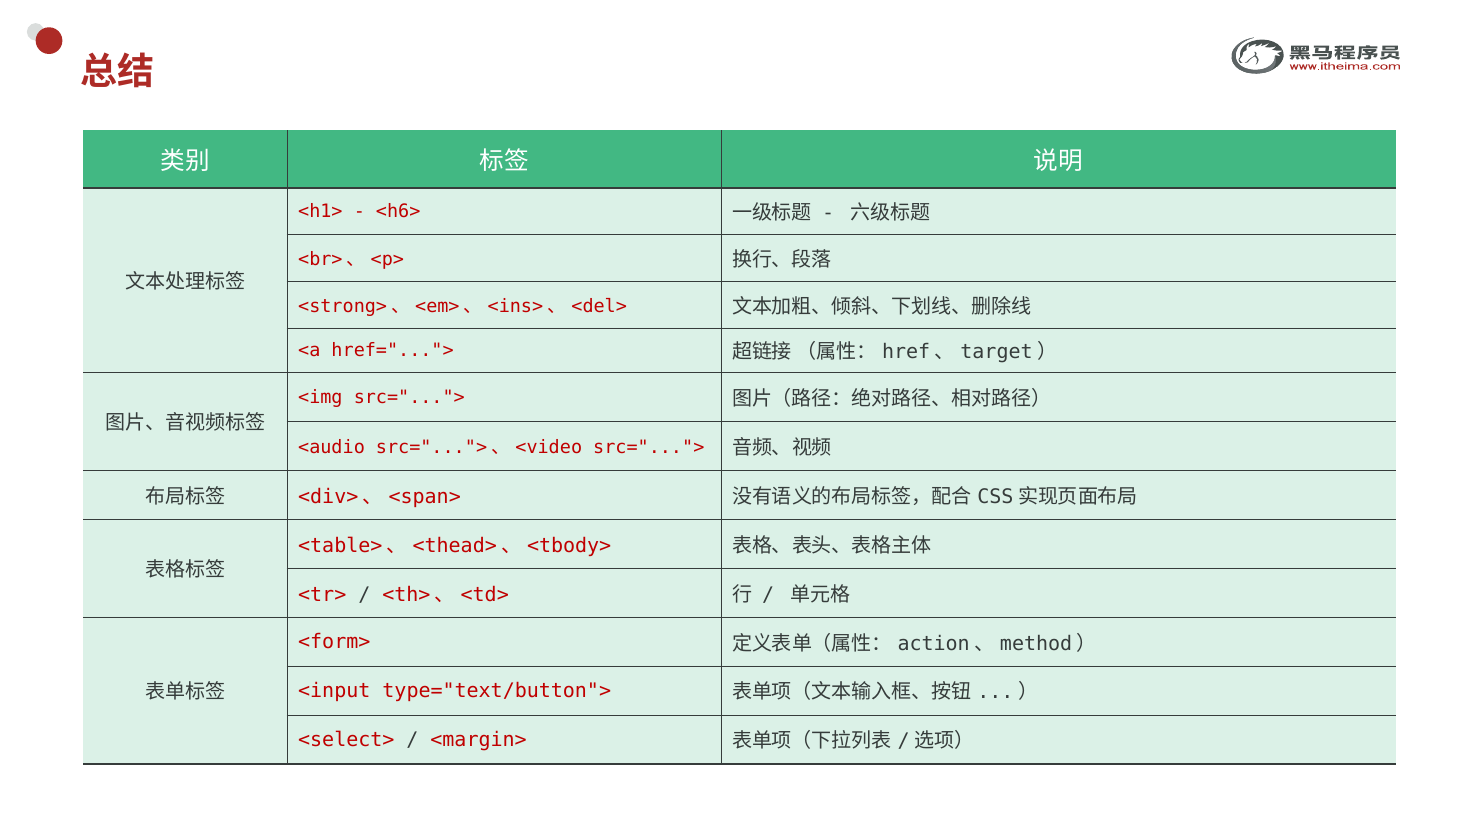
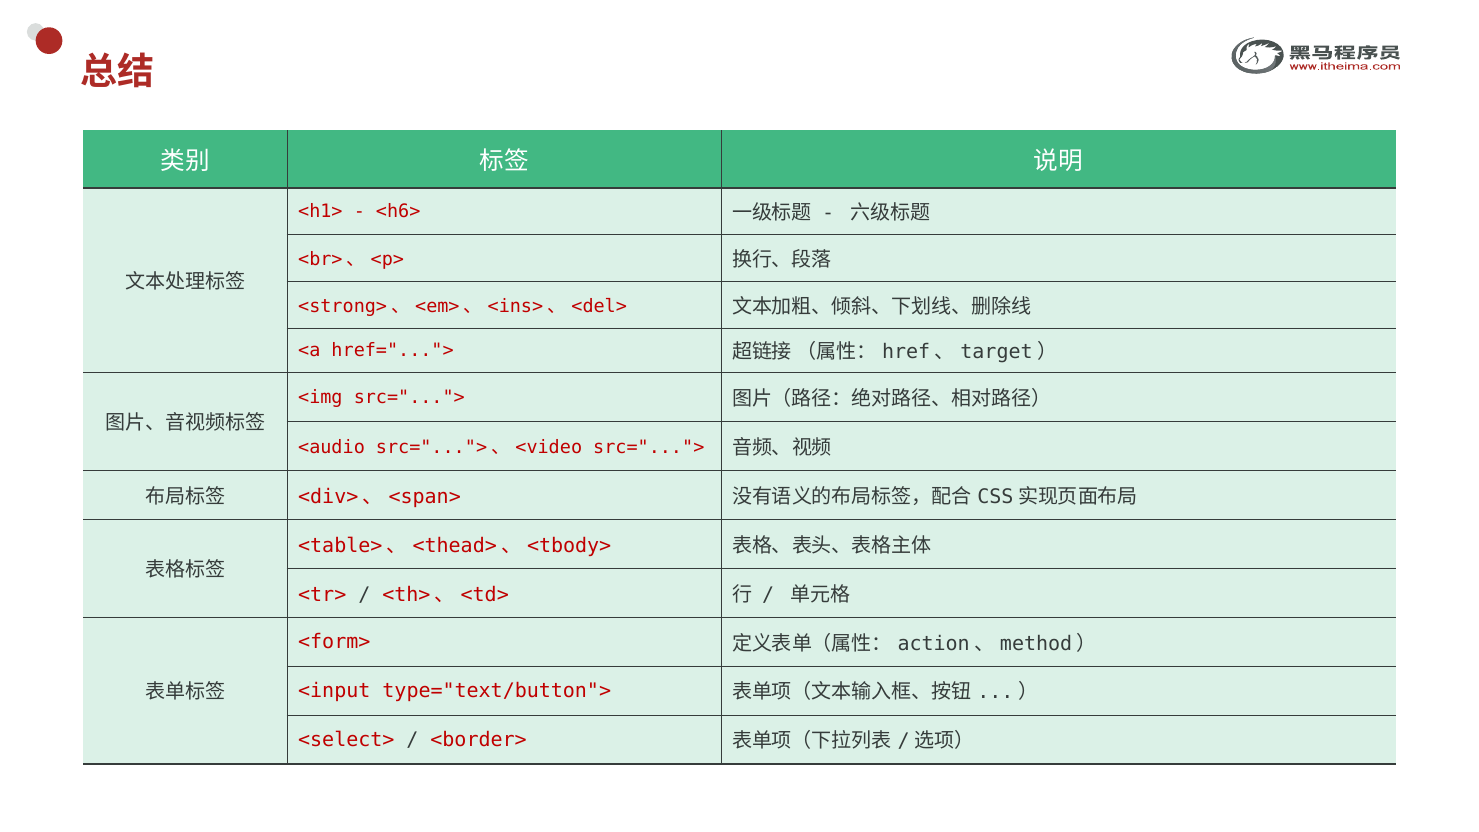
<margin>: <margin> -> <border>
